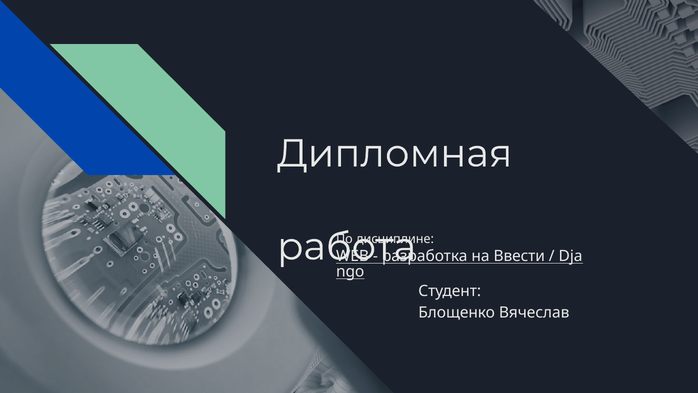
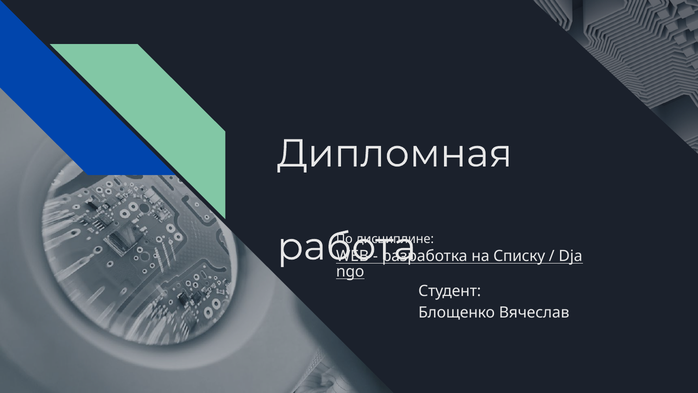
Ввести: Ввести -> Списку
